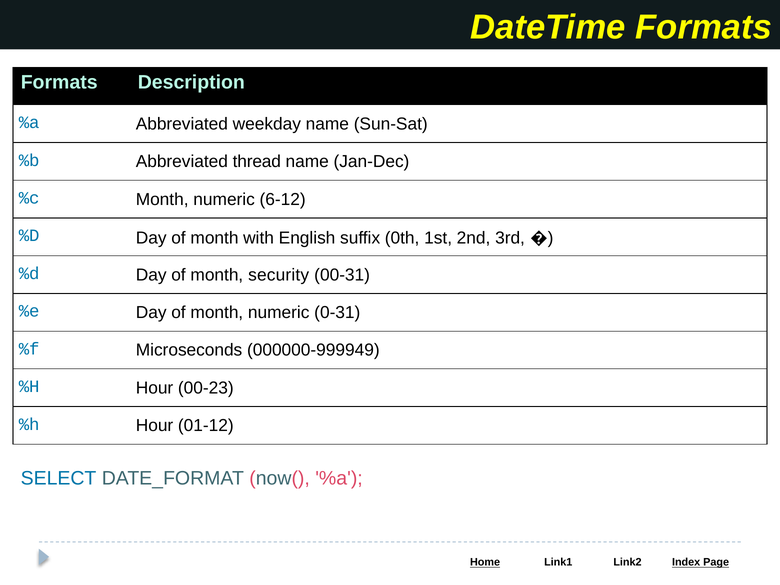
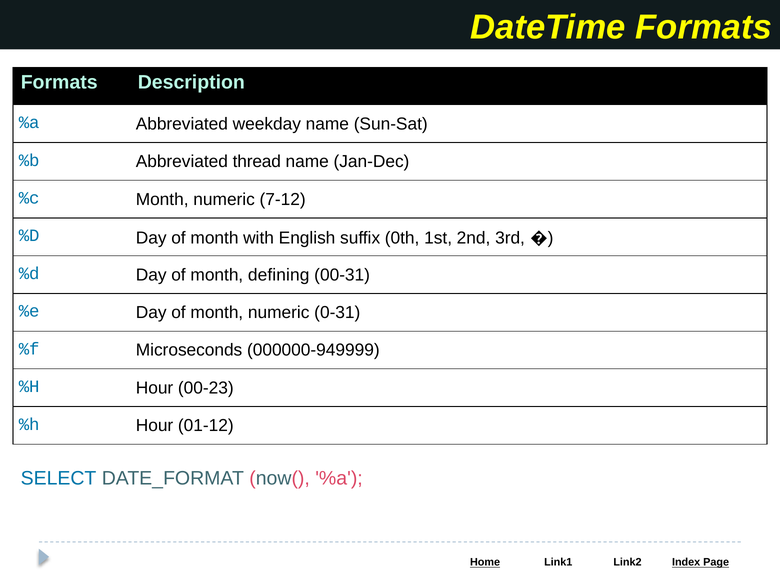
6-12: 6-12 -> 7-12
security: security -> defining
000000-999949: 000000-999949 -> 000000-949999
